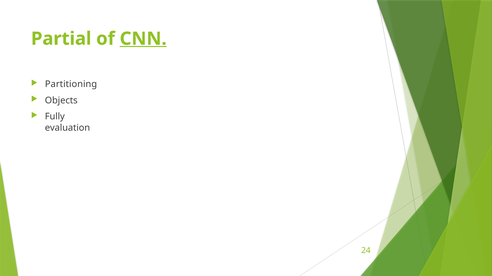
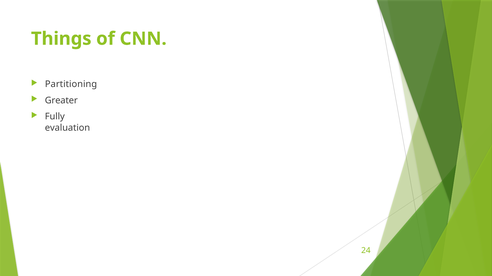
Partial: Partial -> Things
CNN underline: present -> none
Objects: Objects -> Greater
